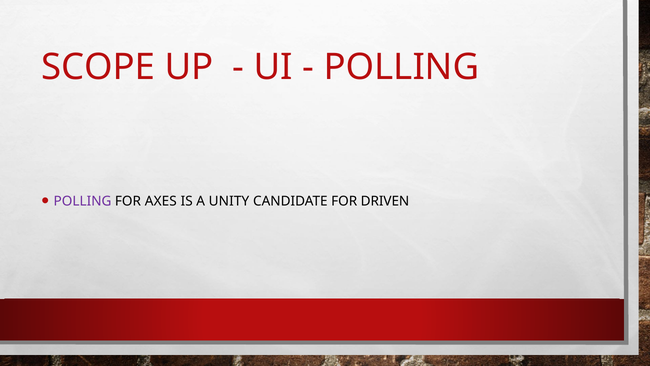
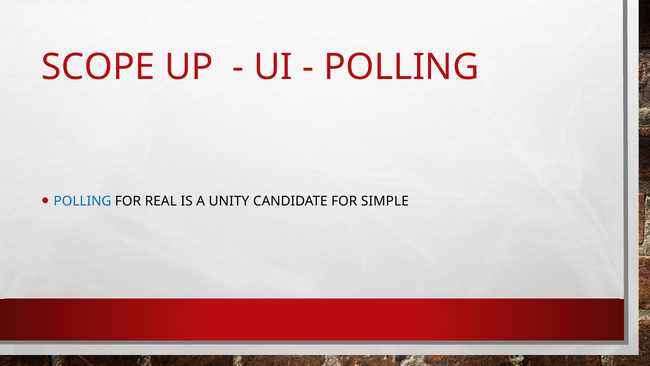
POLLING at (83, 201) colour: purple -> blue
AXES: AXES -> REAL
DRIVEN: DRIVEN -> SIMPLE
